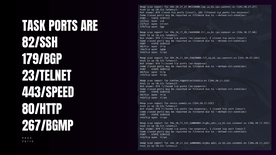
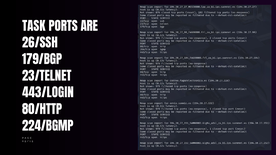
82/SSH: 82/SSH -> 26/SSH
443/SPEED: 443/SPEED -> 443/LOGIN
267/BGMP: 267/BGMP -> 224/BGMP
